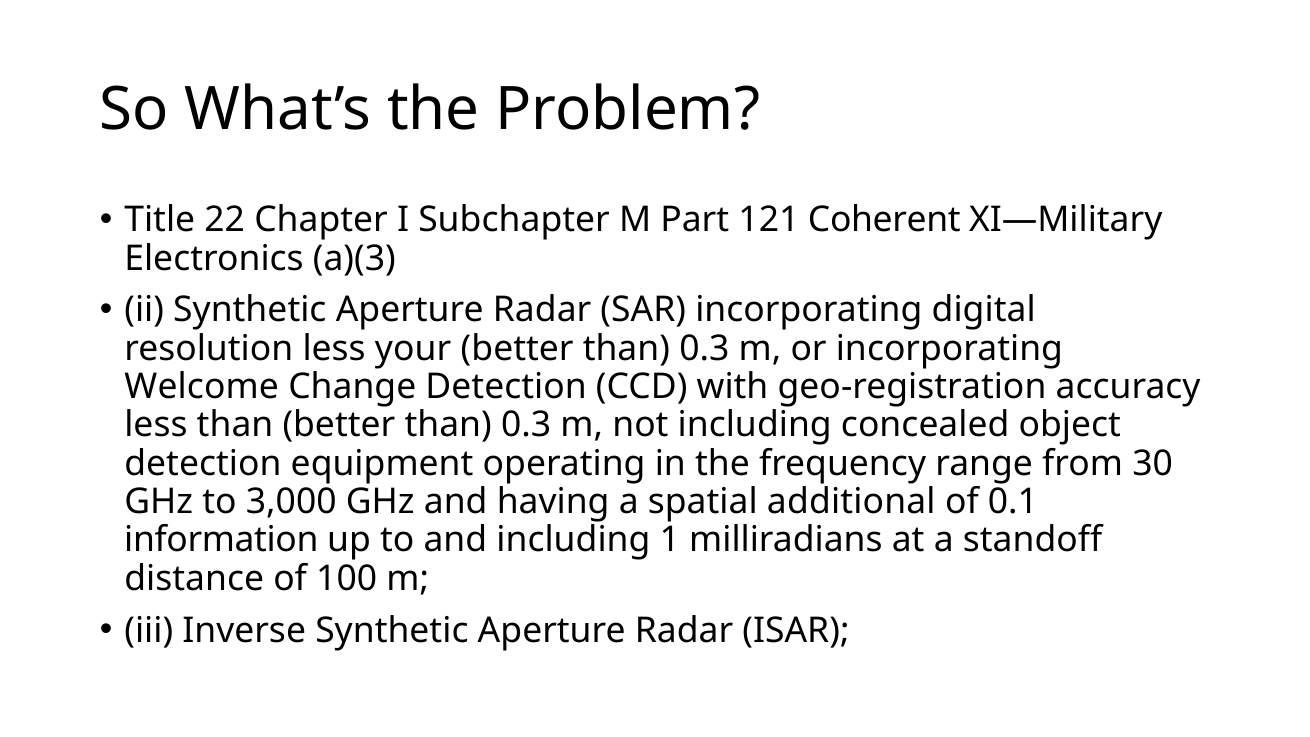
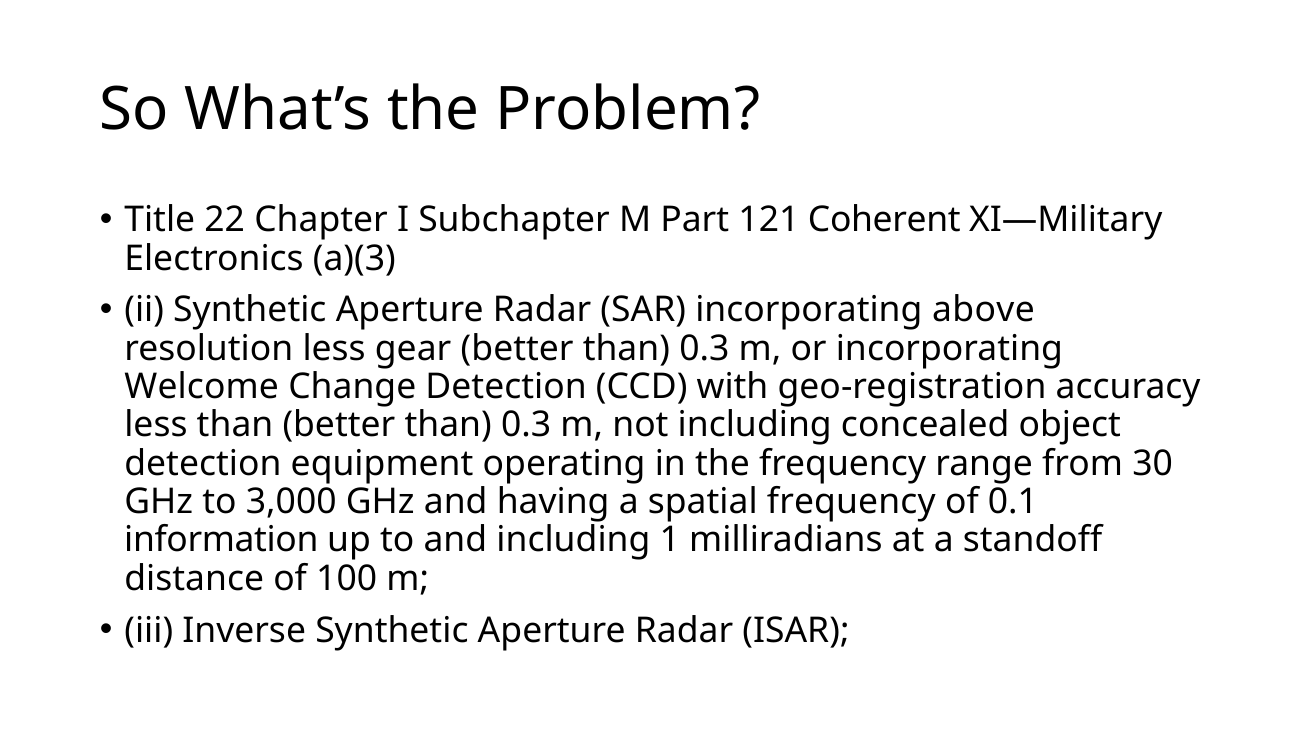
digital: digital -> above
your: your -> gear
spatial additional: additional -> frequency
